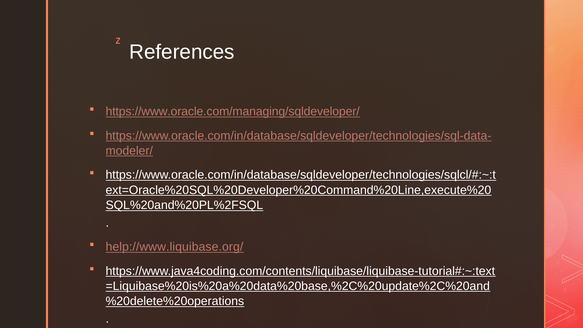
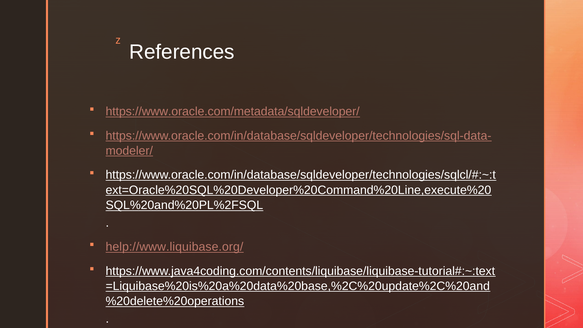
https://www.oracle.com/managing/sqldeveloper/: https://www.oracle.com/managing/sqldeveloper/ -> https://www.oracle.com/metadata/sqldeveloper/
